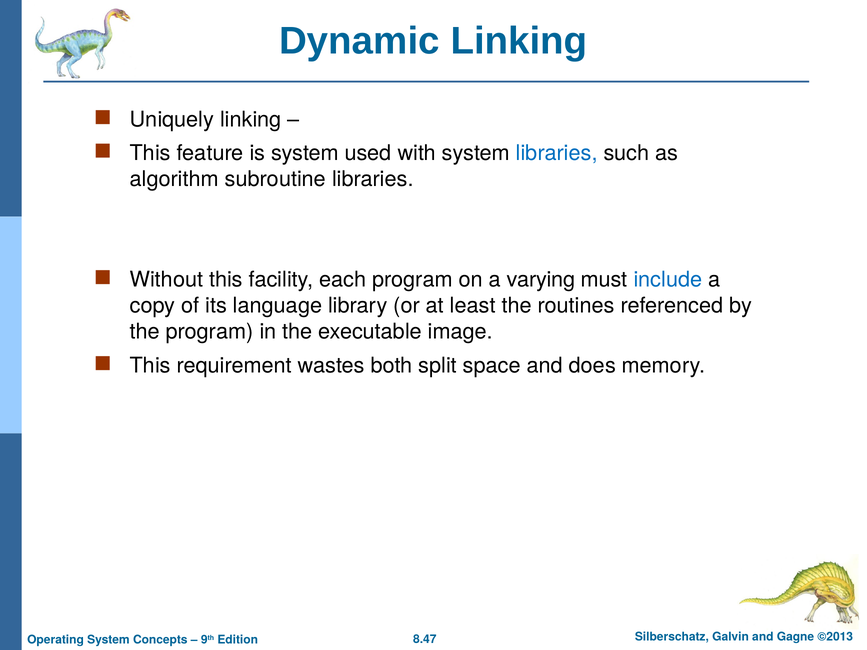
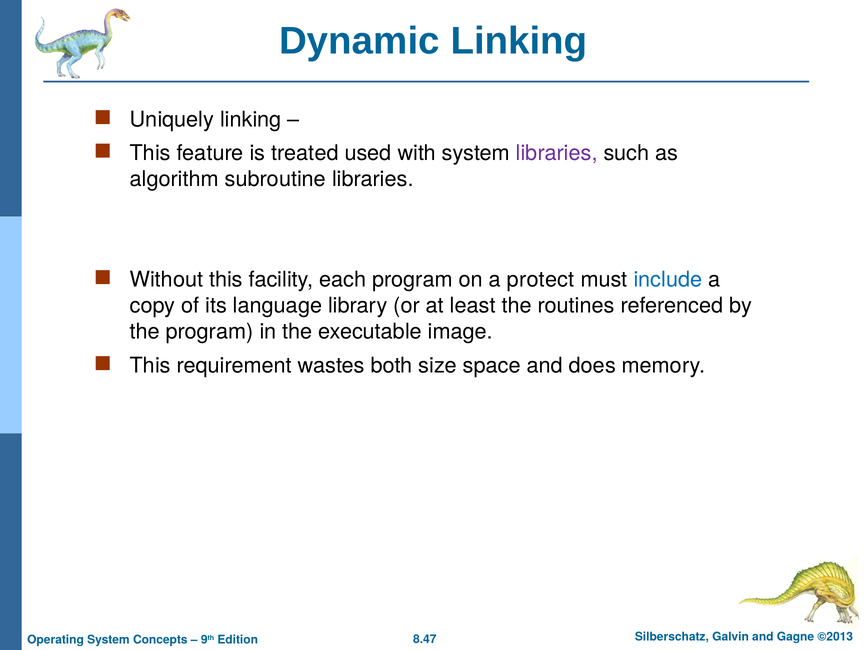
is system: system -> treated
libraries at (557, 153) colour: blue -> purple
varying: varying -> protect
split: split -> size
